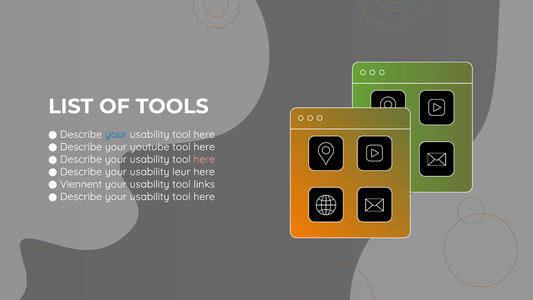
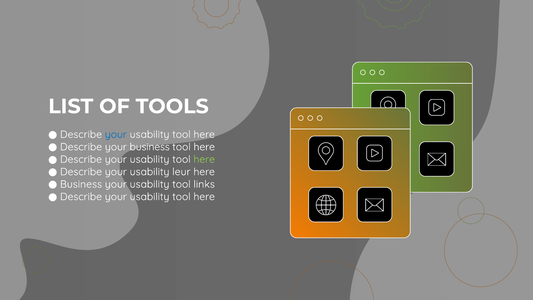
your youtube: youtube -> business
here at (204, 159) colour: pink -> light green
Viennent at (81, 184): Viennent -> Business
